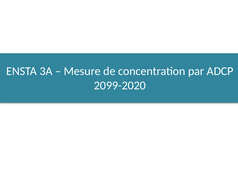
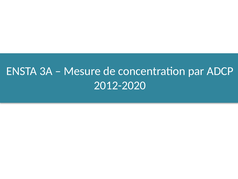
2099-2020: 2099-2020 -> 2012-2020
